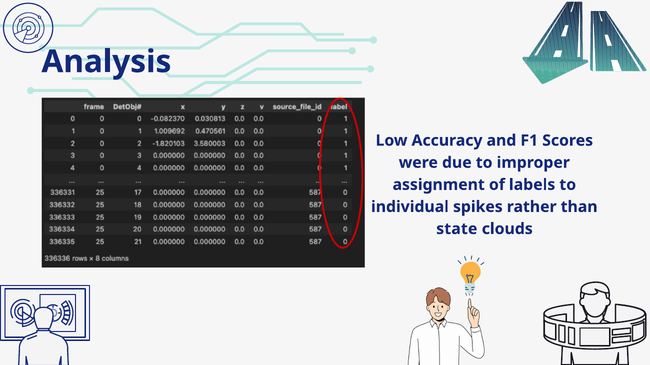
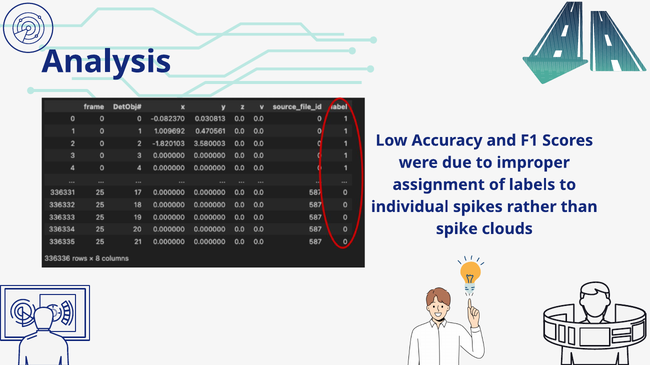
state: state -> spike
